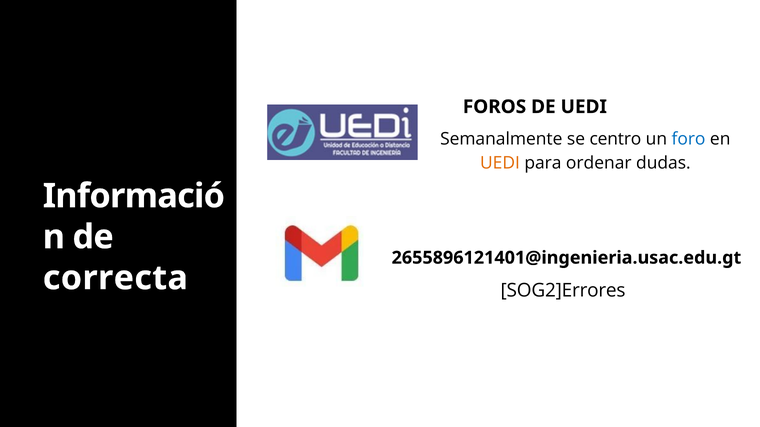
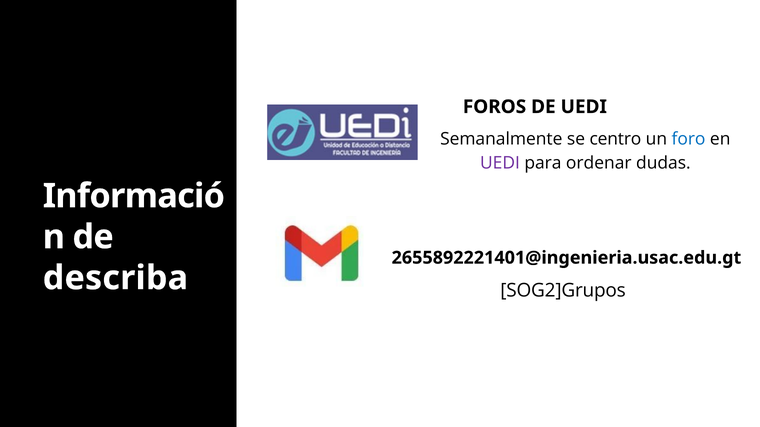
UEDI at (500, 163) colour: orange -> purple
2655896121401@ingenieria.usac.edu.gt: 2655896121401@ingenieria.usac.edu.gt -> 2655892221401@ingenieria.usac.edu.gt
correcta: correcta -> describa
SOG2]Errores: SOG2]Errores -> SOG2]Grupos
